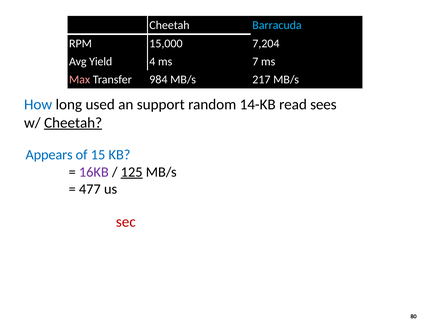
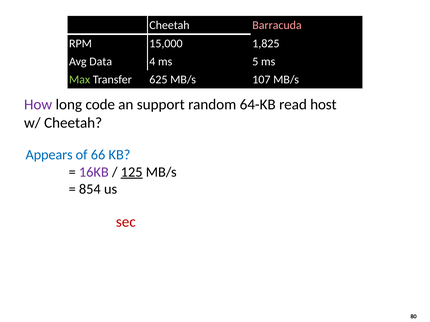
Barracuda colour: light blue -> pink
7,204: 7,204 -> 1,825
Yield: Yield -> Data
7: 7 -> 5
Max colour: pink -> light green
984: 984 -> 625
217: 217 -> 107
How colour: blue -> purple
used: used -> code
14-KB: 14-KB -> 64-KB
sees: sees -> host
Cheetah at (73, 123) underline: present -> none
15: 15 -> 66
477: 477 -> 854
